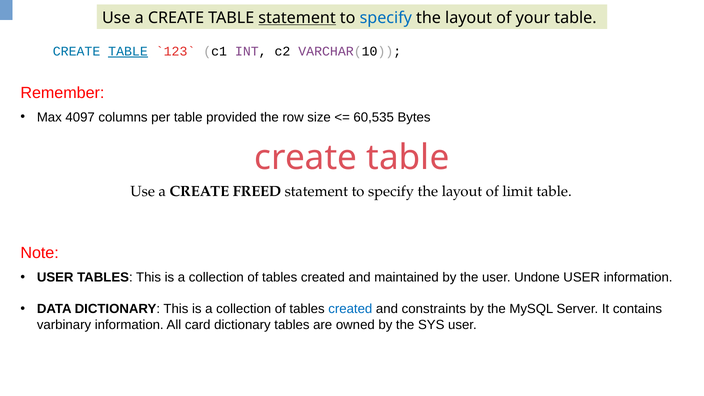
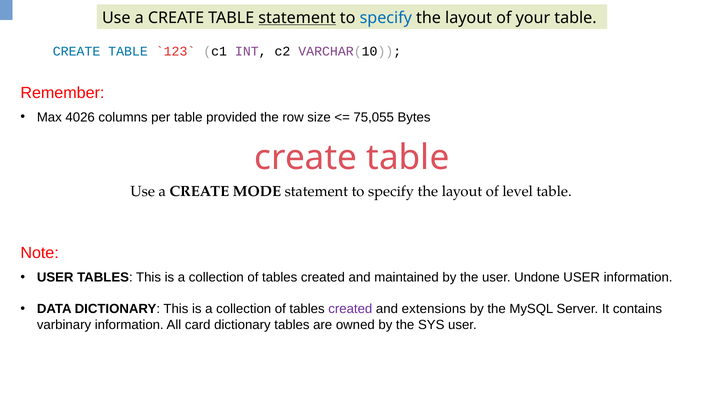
TABLE at (128, 51) underline: present -> none
4097: 4097 -> 4026
60,535: 60,535 -> 75,055
FREED: FREED -> MODE
limit: limit -> level
created at (350, 309) colour: blue -> purple
constraints: constraints -> extensions
